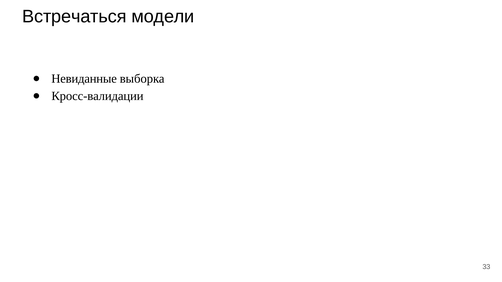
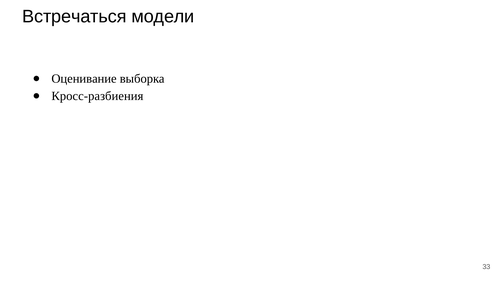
Невиданные: Невиданные -> Оценивание
Кросс-валидации: Кросс-валидации -> Кросс-разбиения
